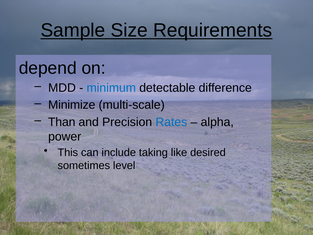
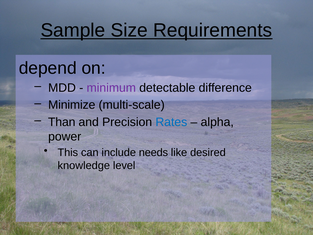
minimum colour: blue -> purple
taking: taking -> needs
sometimes: sometimes -> knowledge
